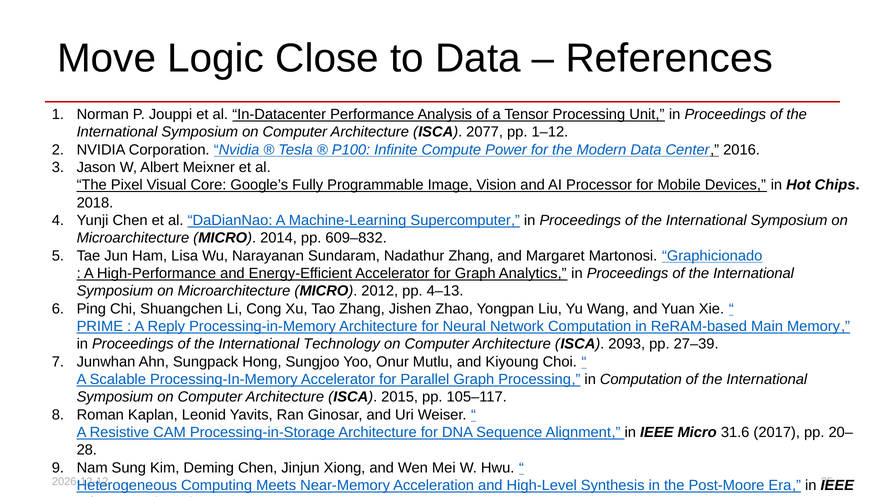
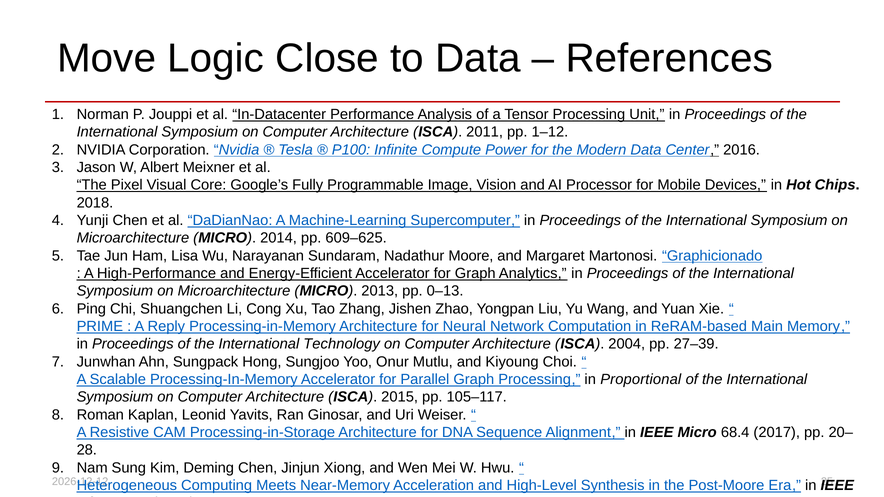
2077: 2077 -> 2011
609–832: 609–832 -> 609–625
Nadathur Zhang: Zhang -> Moore
MICRO 2012: 2012 -> 2013
4–13: 4–13 -> 0–13
2093: 2093 -> 2004
in Computation: Computation -> Proportional
31.6: 31.6 -> 68.4
